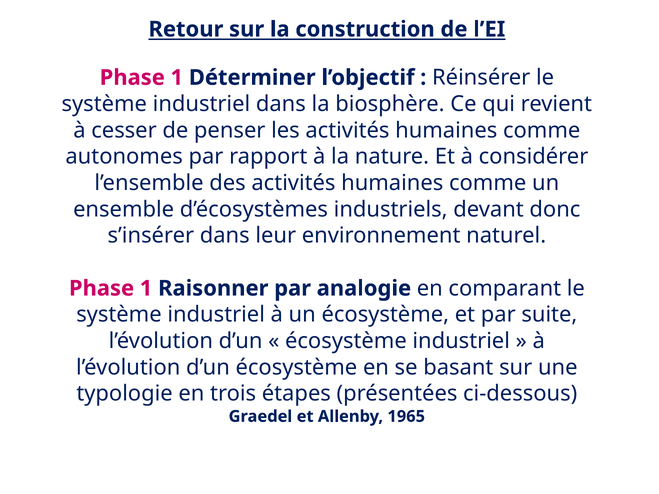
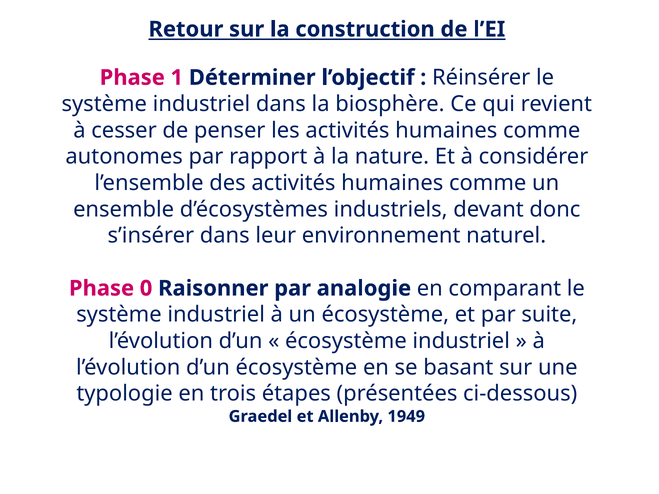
1 at (146, 288): 1 -> 0
1965: 1965 -> 1949
